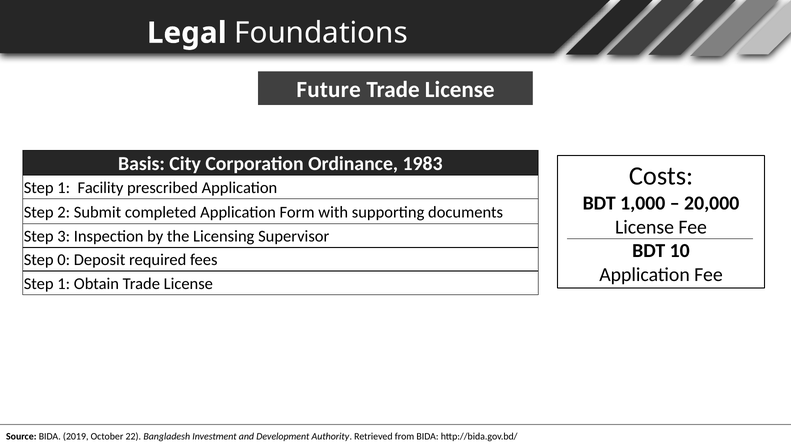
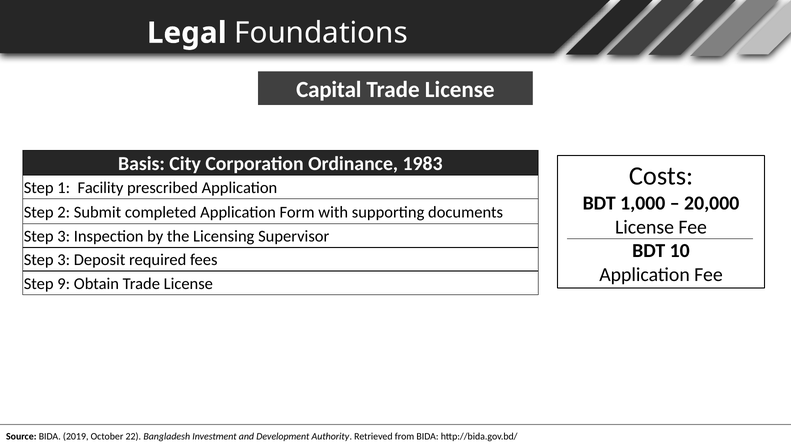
Future: Future -> Capital
0 at (64, 260): 0 -> 3
1 at (64, 284): 1 -> 9
